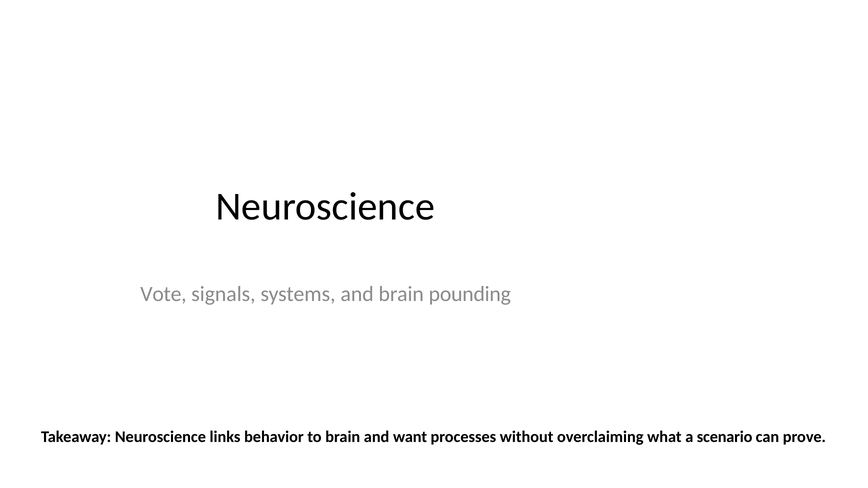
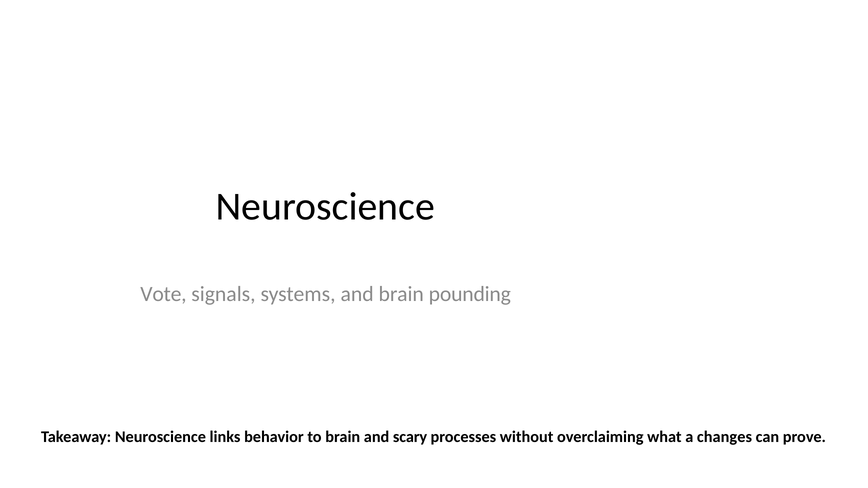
want: want -> scary
scenario: scenario -> changes
